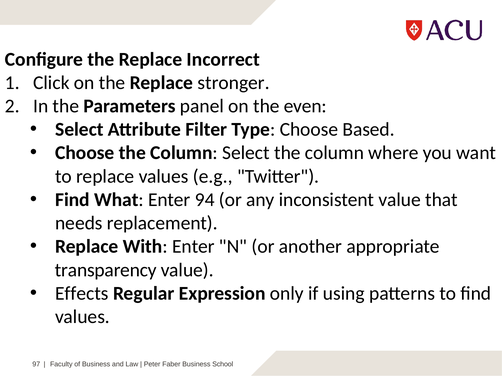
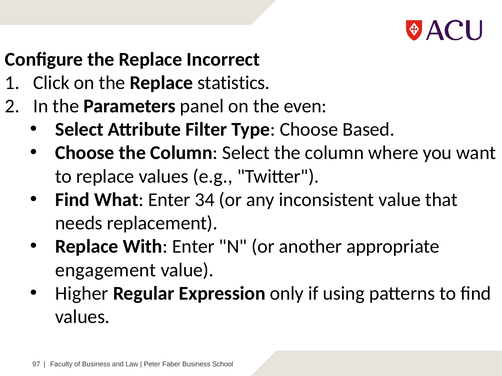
stronger: stronger -> statistics
94: 94 -> 34
transparency: transparency -> engagement
Effects: Effects -> Higher
